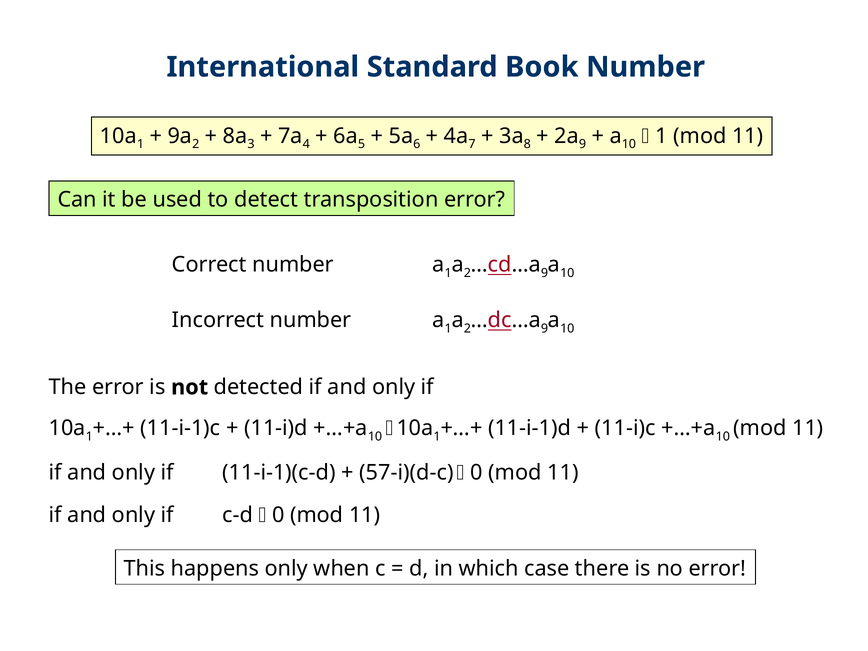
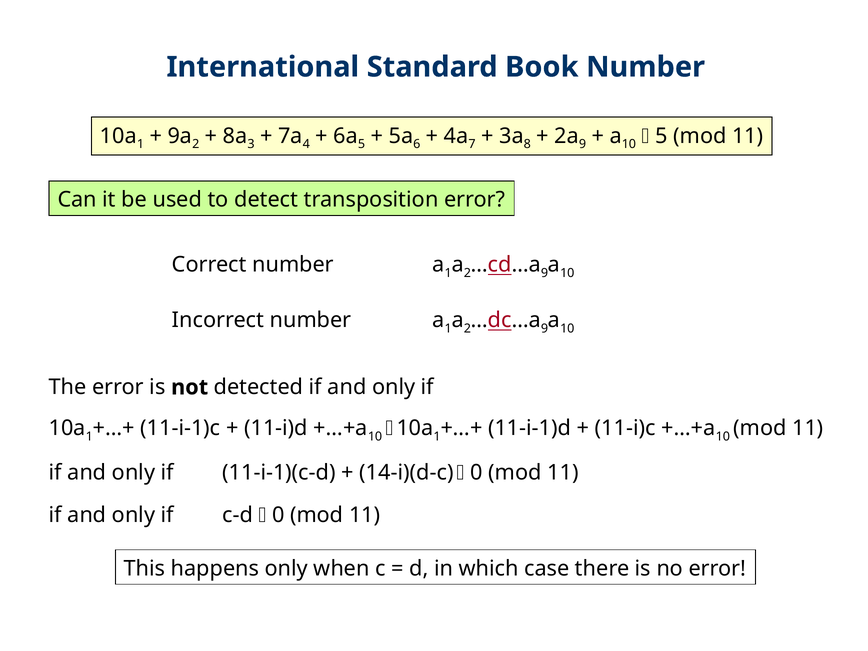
1 at (661, 136): 1 -> 5
57-i)(d-c: 57-i)(d-c -> 14-i)(d-c
